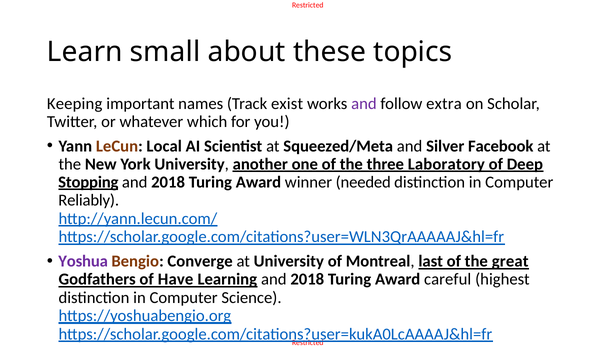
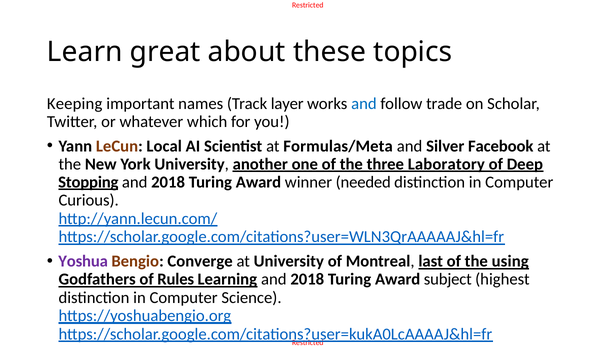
small: small -> great
exist: exist -> layer
and at (364, 103) colour: purple -> blue
extra: extra -> trade
Squeezed/Meta: Squeezed/Meta -> Formulas/Meta
Reliably: Reliably -> Curious
great: great -> using
Have: Have -> Rules
careful: careful -> subject
